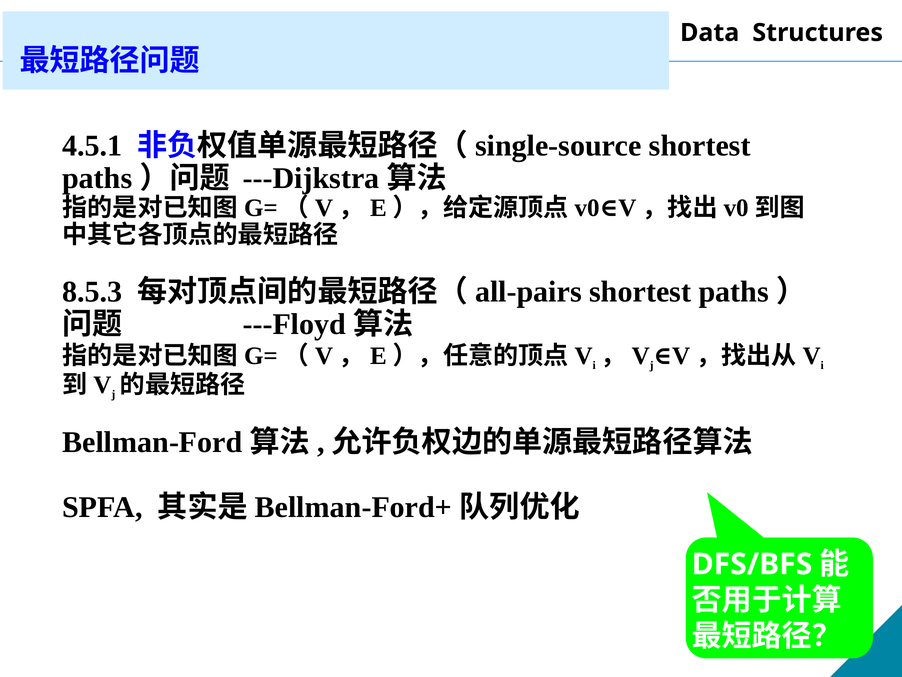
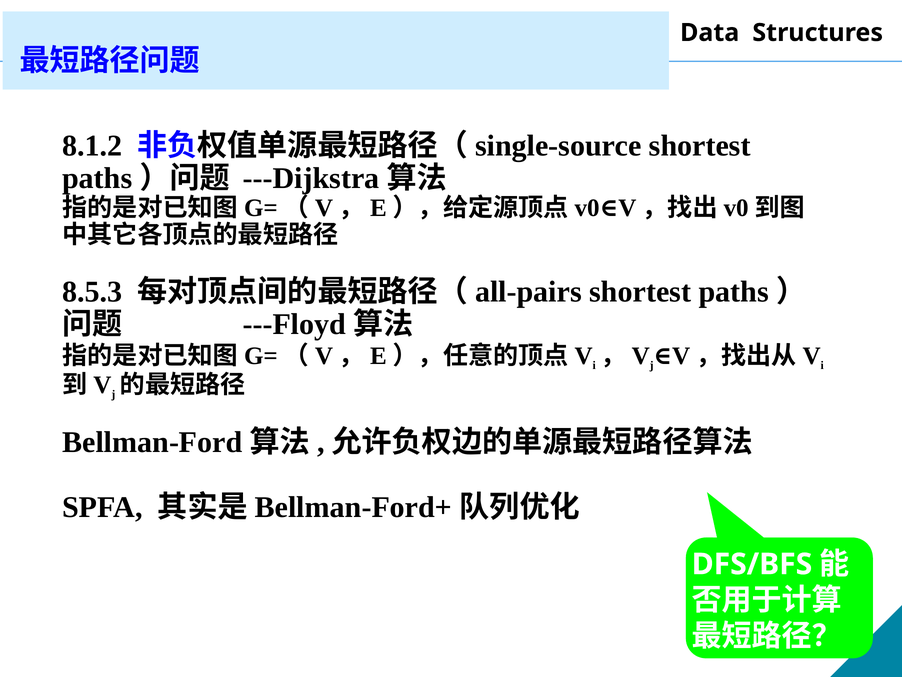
4.5.1: 4.5.1 -> 8.1.2
